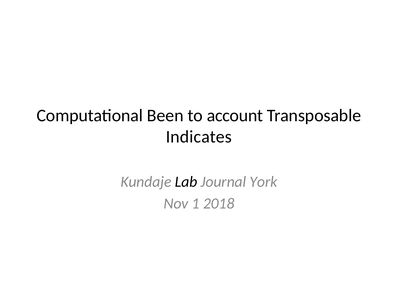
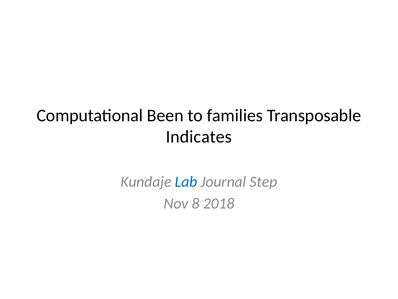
account: account -> families
Lab colour: black -> blue
York: York -> Step
1: 1 -> 8
